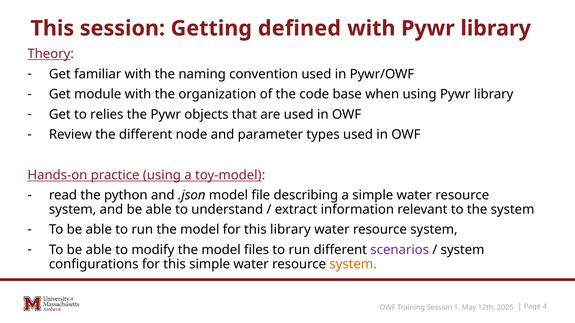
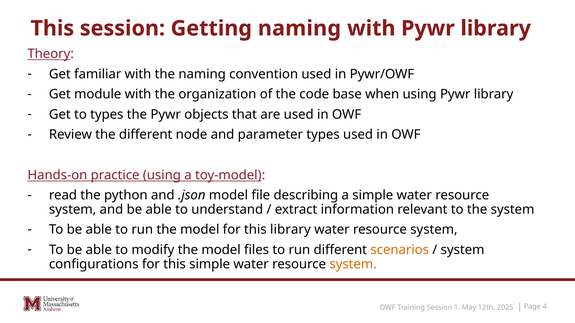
Getting defined: defined -> naming
to relies: relies -> types
scenarios colour: purple -> orange
